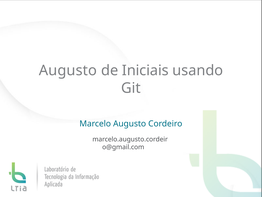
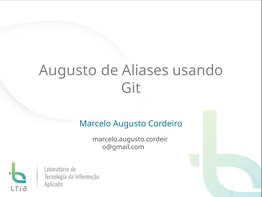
Iniciais: Iniciais -> Aliases
